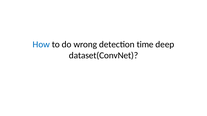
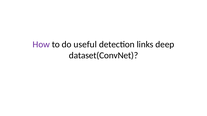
How colour: blue -> purple
wrong: wrong -> useful
time: time -> links
